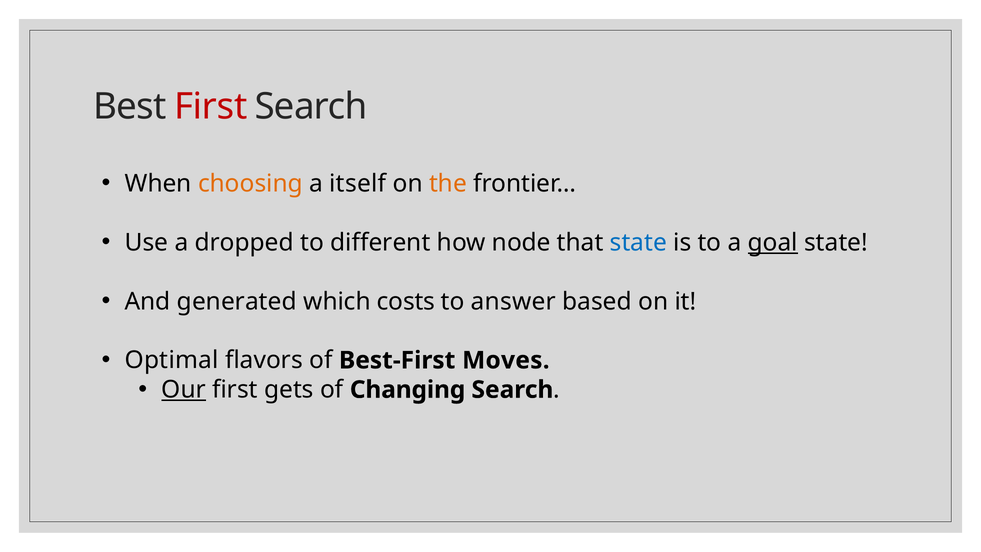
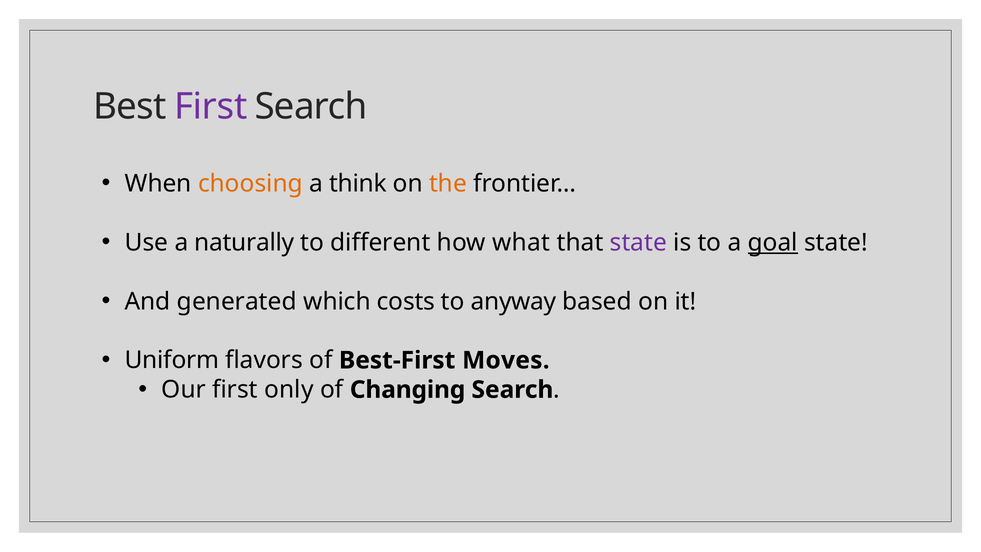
First at (211, 107) colour: red -> purple
itself: itself -> think
dropped: dropped -> naturally
node: node -> what
state at (638, 242) colour: blue -> purple
answer: answer -> anyway
Optimal: Optimal -> Uniform
Our underline: present -> none
gets: gets -> only
